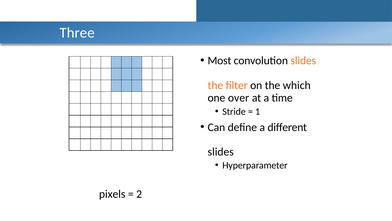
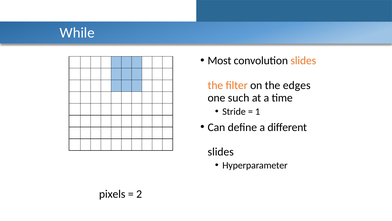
Three: Three -> While
which: which -> edges
over: over -> such
